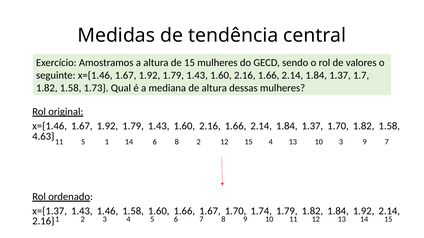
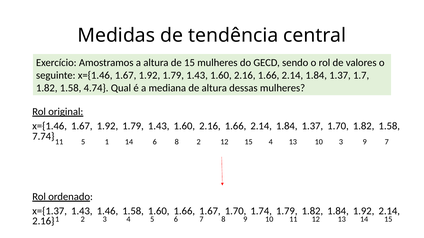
1.73: 1.73 -> 4.74
4.63: 4.63 -> 7.74
